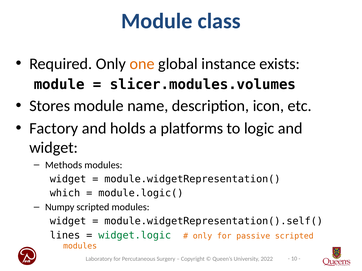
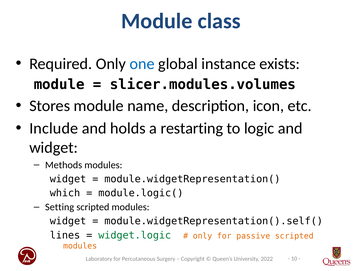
one colour: orange -> blue
Factory: Factory -> Include
platforms: platforms -> restarting
Numpy: Numpy -> Setting
